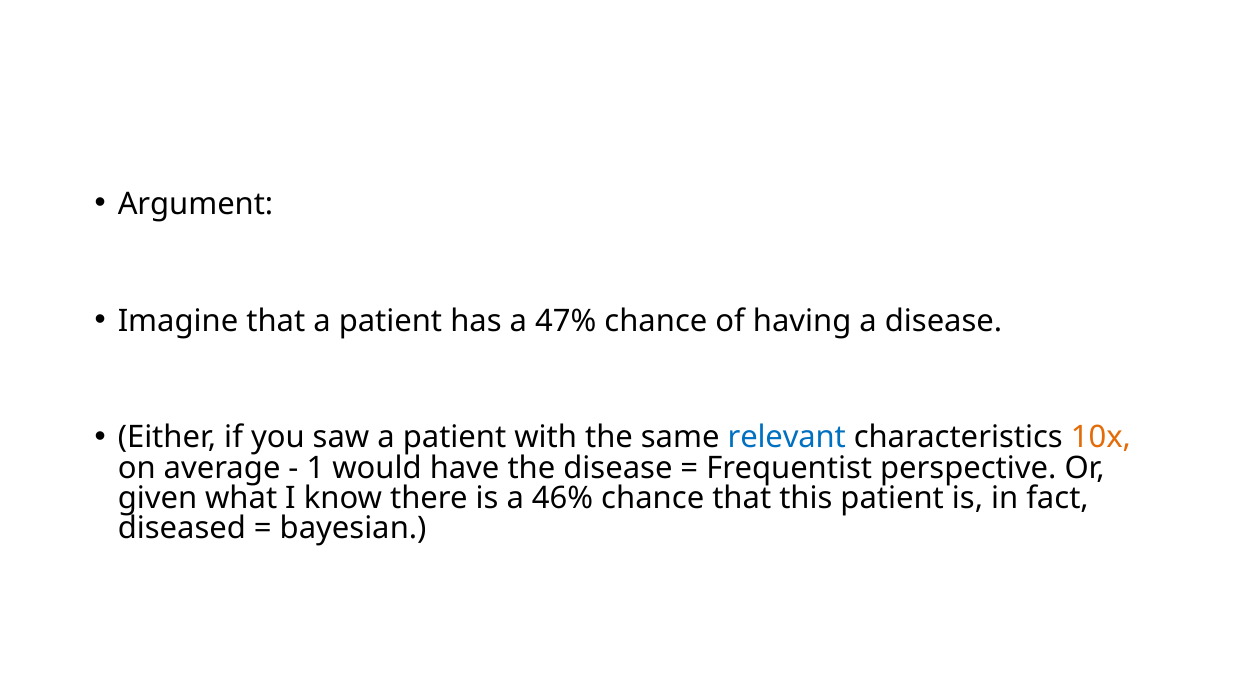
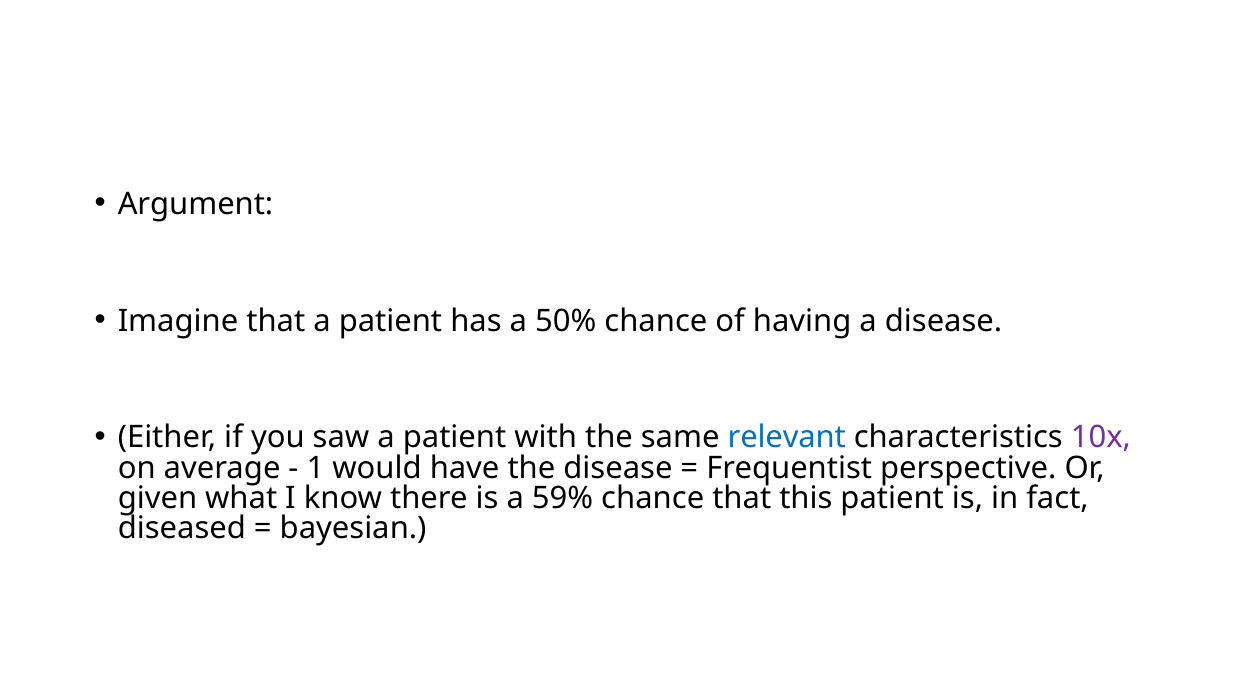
47%: 47% -> 50%
10x colour: orange -> purple
46%: 46% -> 59%
